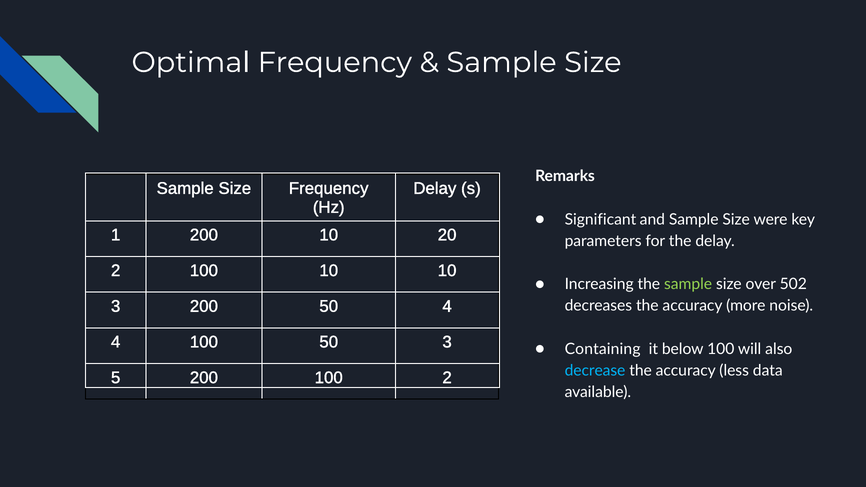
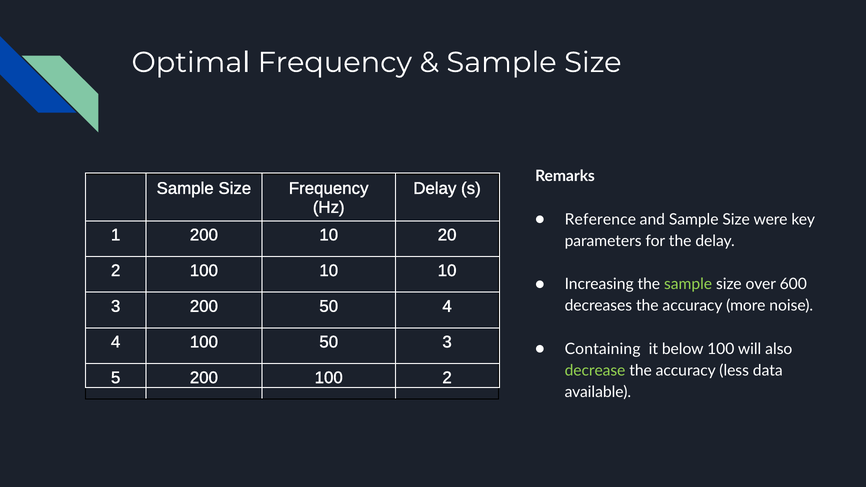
Significant: Significant -> Reference
502: 502 -> 600
decrease colour: light blue -> light green
